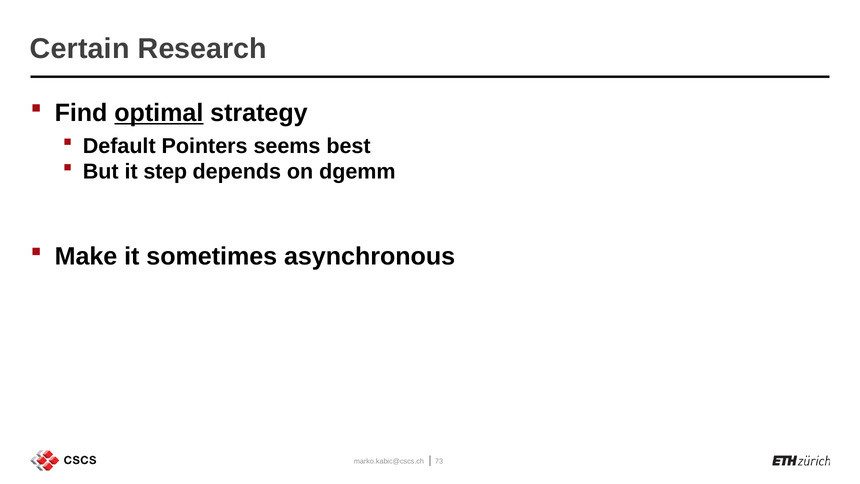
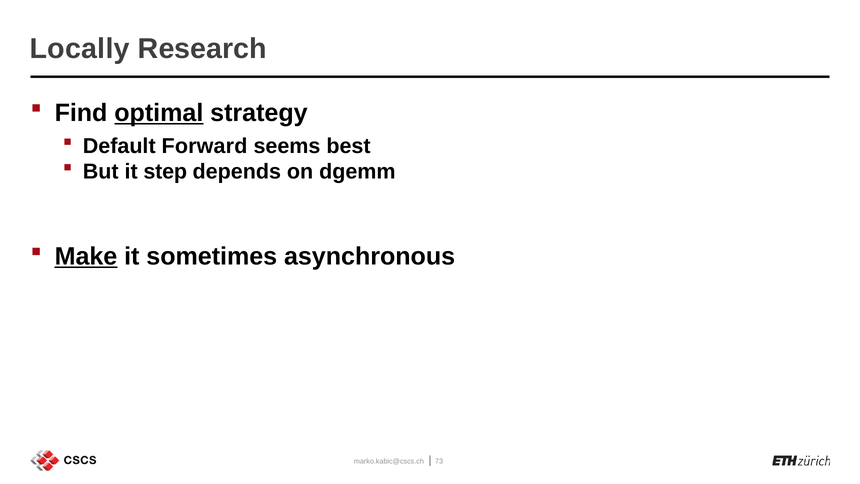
Certain: Certain -> Locally
Pointers: Pointers -> Forward
Make underline: none -> present
